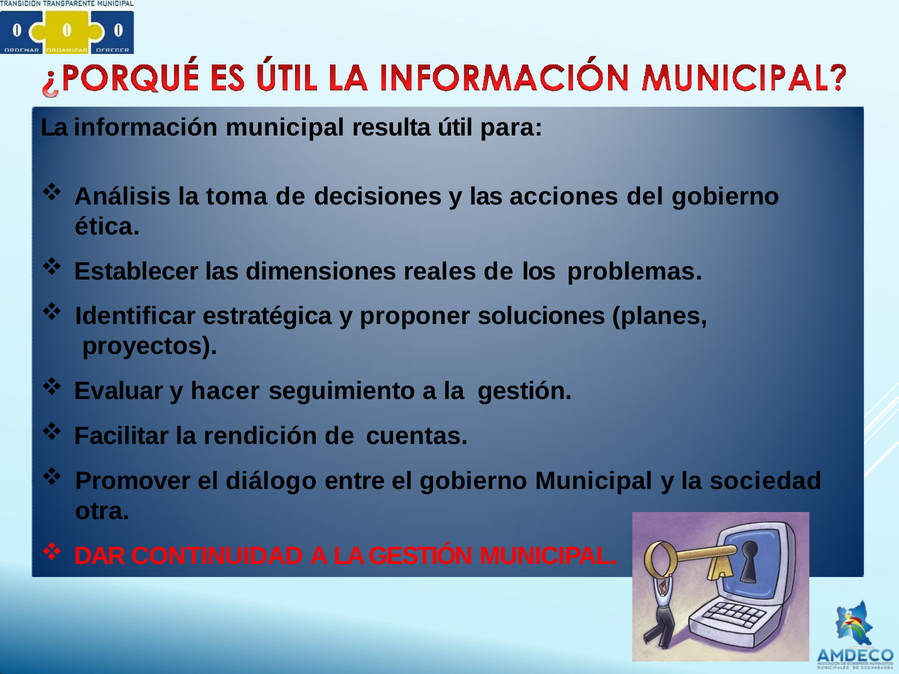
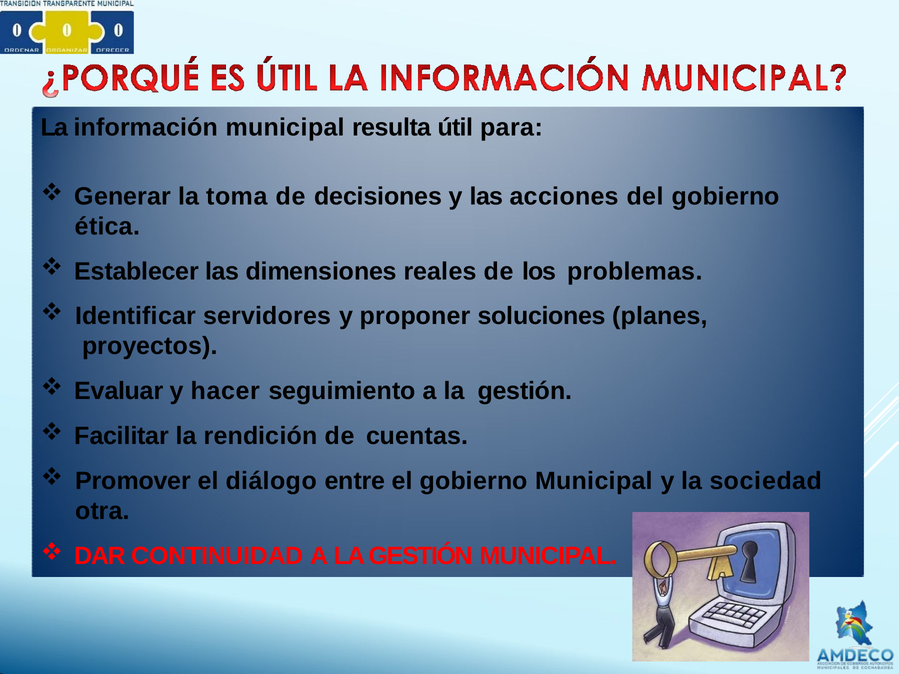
Análisis: Análisis -> Generar
estratégica: estratégica -> servidores
